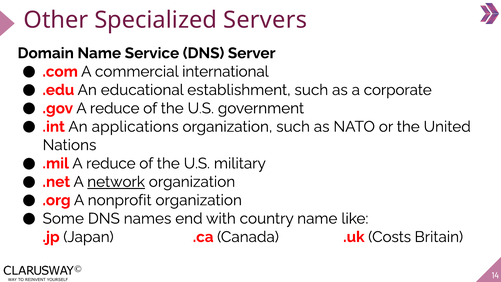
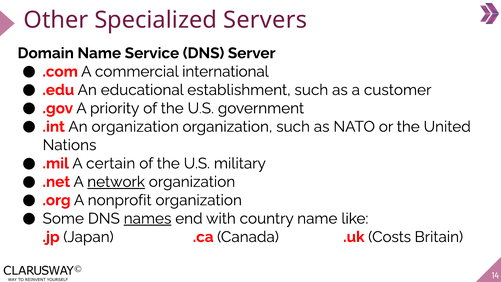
corporate: corporate -> customer
.gov A reduce: reduce -> priority
An applications: applications -> organization
.mil A reduce: reduce -> certain
names underline: none -> present
